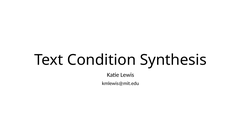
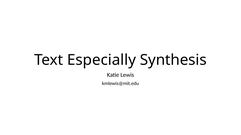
Condition: Condition -> Especially
